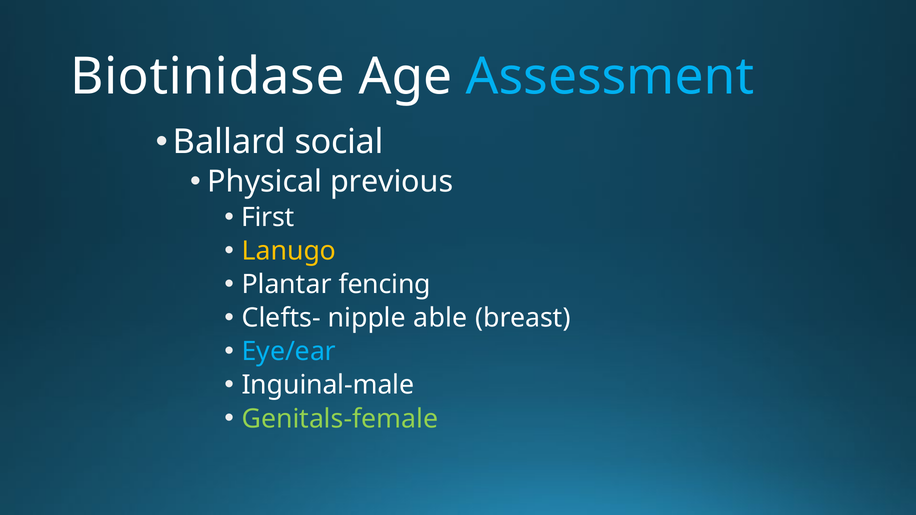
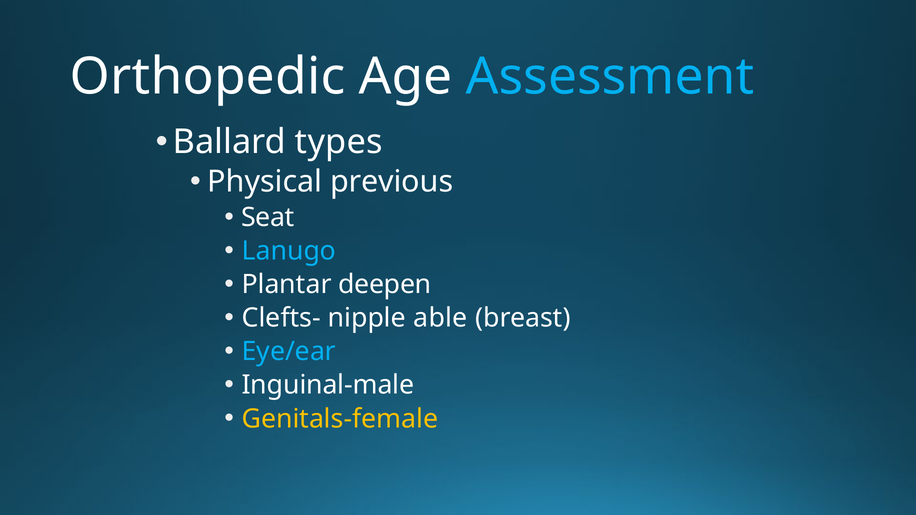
Biotinidase: Biotinidase -> Orthopedic
social: social -> types
First: First -> Seat
Lanugo colour: yellow -> light blue
fencing: fencing -> deepen
Genitals-female colour: light green -> yellow
